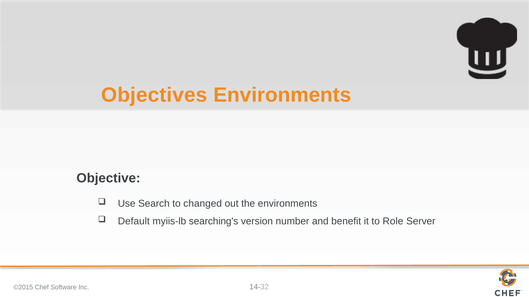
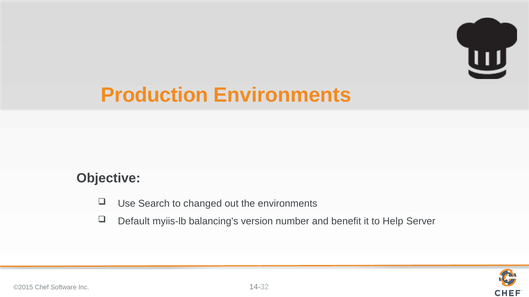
Objectives: Objectives -> Production
searching's: searching's -> balancing's
Role: Role -> Help
